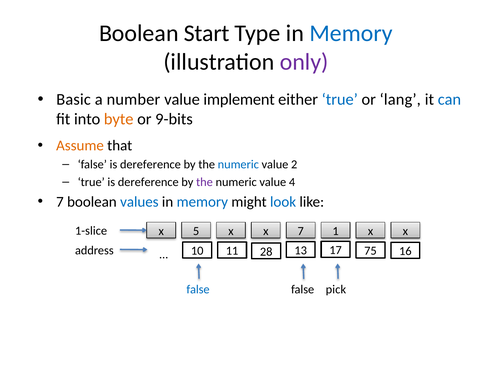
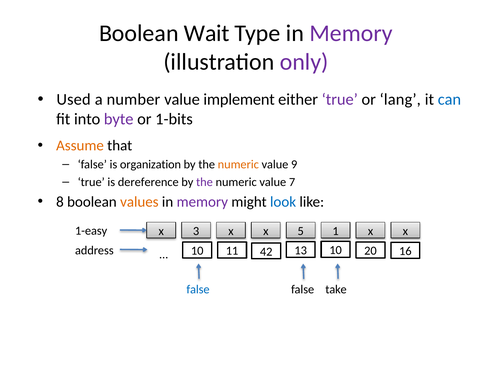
Start: Start -> Wait
Memory at (351, 33) colour: blue -> purple
Basic: Basic -> Used
true at (340, 100) colour: blue -> purple
byte colour: orange -> purple
9-bits: 9-bits -> 1-bits
false is dereference: dereference -> organization
numeric at (238, 165) colour: blue -> orange
2: 2 -> 9
4: 4 -> 7
7 at (60, 202): 7 -> 8
values colour: blue -> orange
memory at (202, 202) colour: blue -> purple
1-slice: 1-slice -> 1-easy
5: 5 -> 3
x 7: 7 -> 5
75: 75 -> 20
28: 28 -> 42
13 17: 17 -> 10
pick: pick -> take
